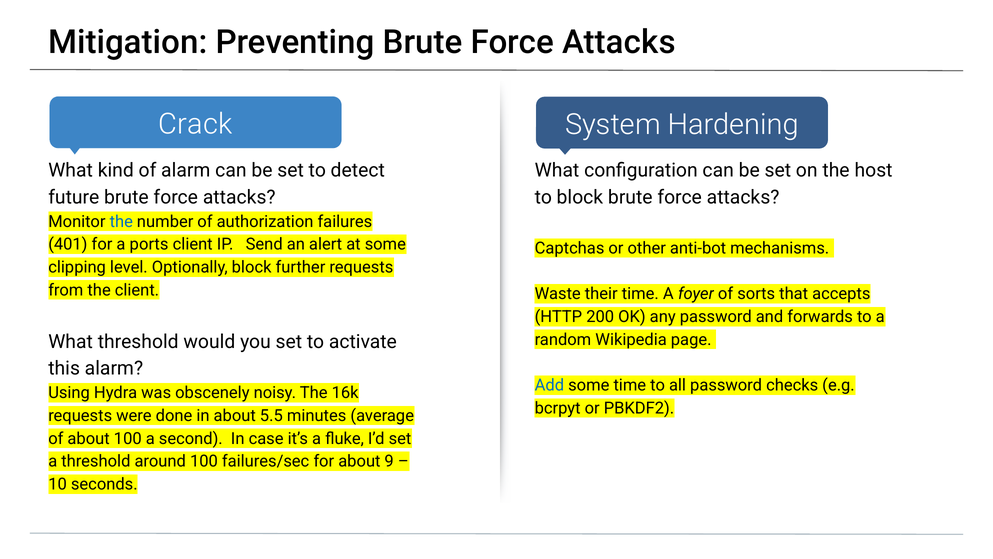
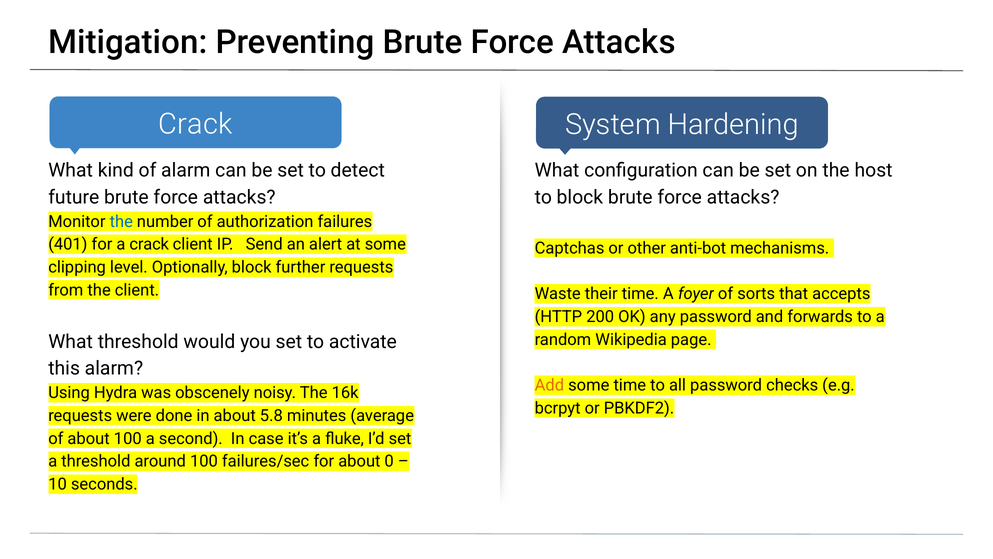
a ports: ports -> crack
Add colour: blue -> orange
5.5: 5.5 -> 5.8
9: 9 -> 0
